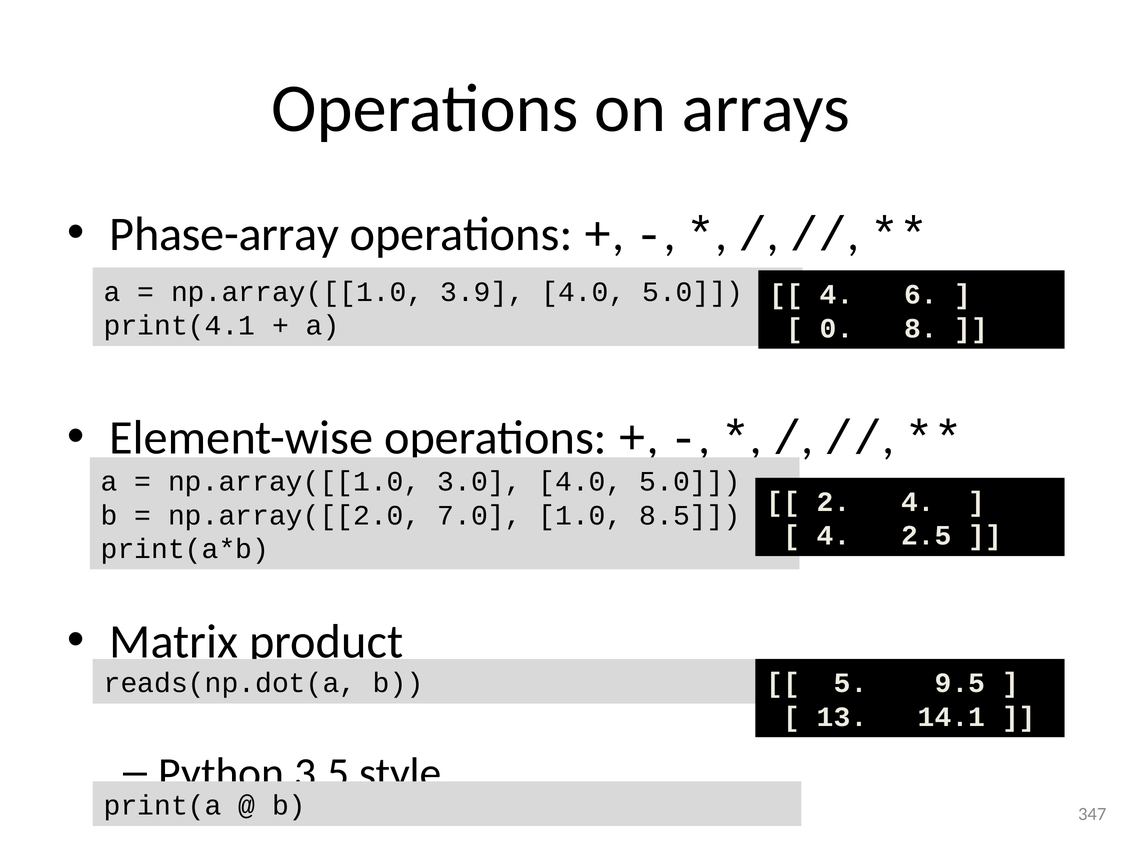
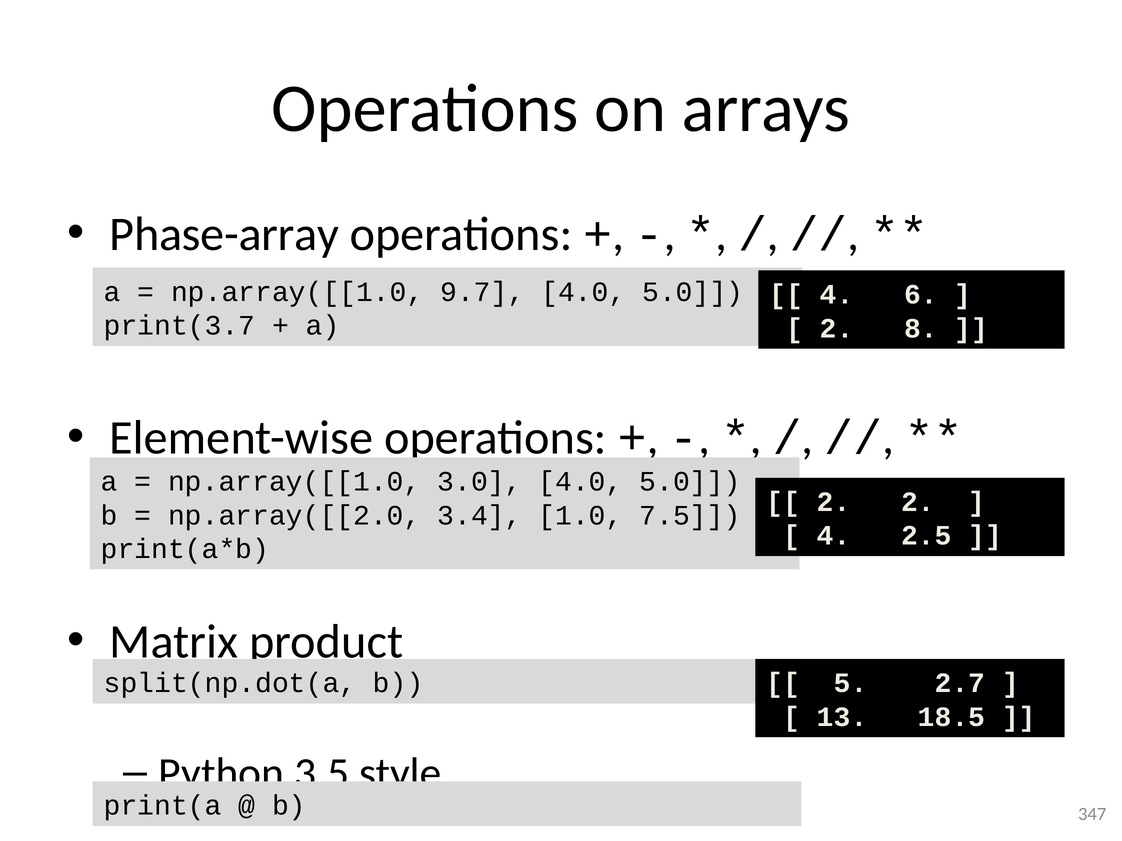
3.9: 3.9 -> 9.7
print(4.1: print(4.1 -> print(3.7
0 at (837, 328): 0 -> 2
2 4: 4 -> 2
7.0: 7.0 -> 3.4
8.5: 8.5 -> 7.5
reads(np.dot(a: reads(np.dot(a -> split(np.dot(a
9.5: 9.5 -> 2.7
14.1: 14.1 -> 18.5
